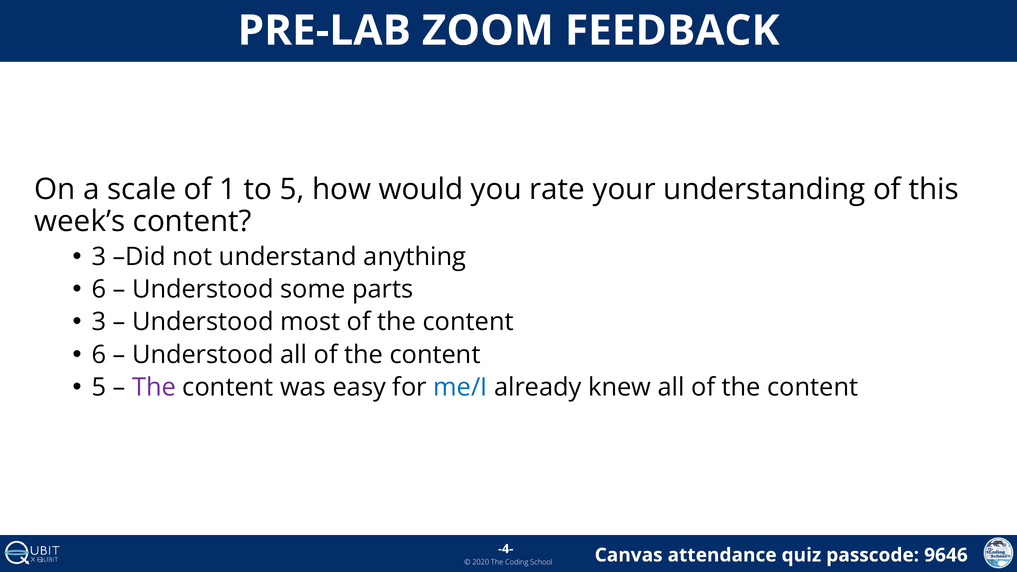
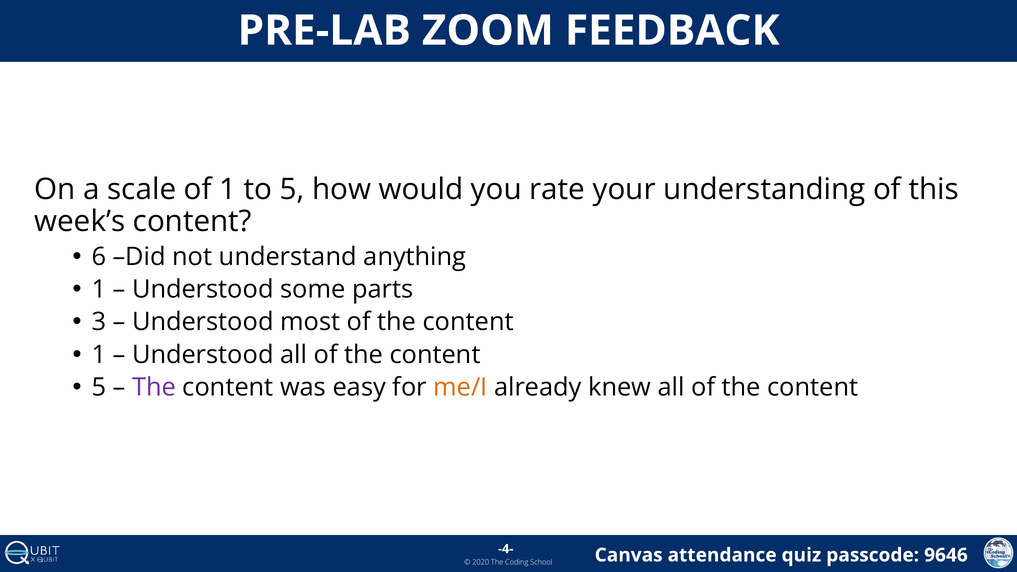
3 at (99, 257): 3 -> 6
6 at (99, 289): 6 -> 1
6 at (99, 355): 6 -> 1
me/I colour: blue -> orange
